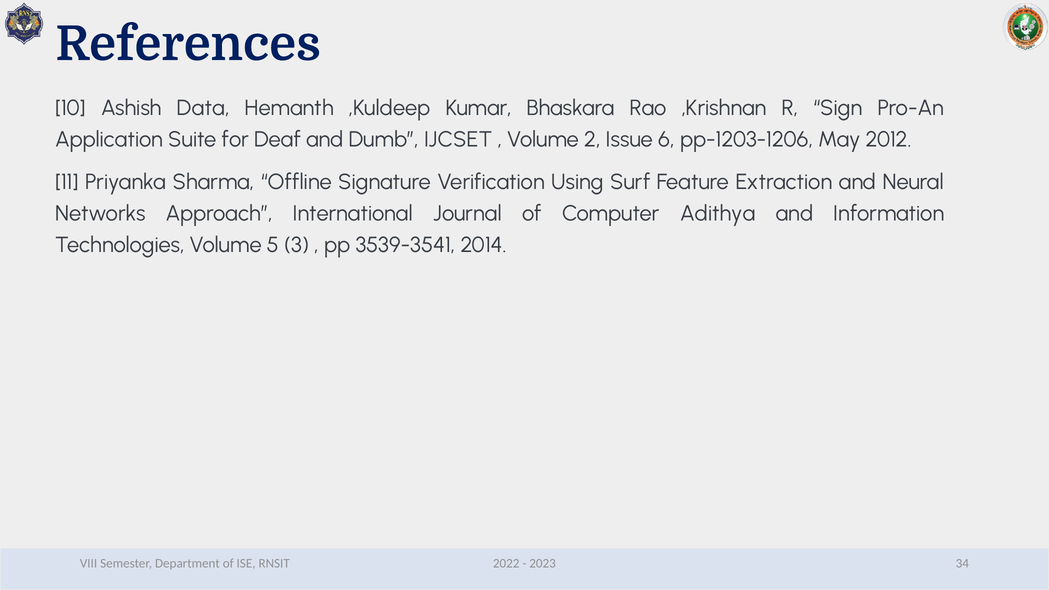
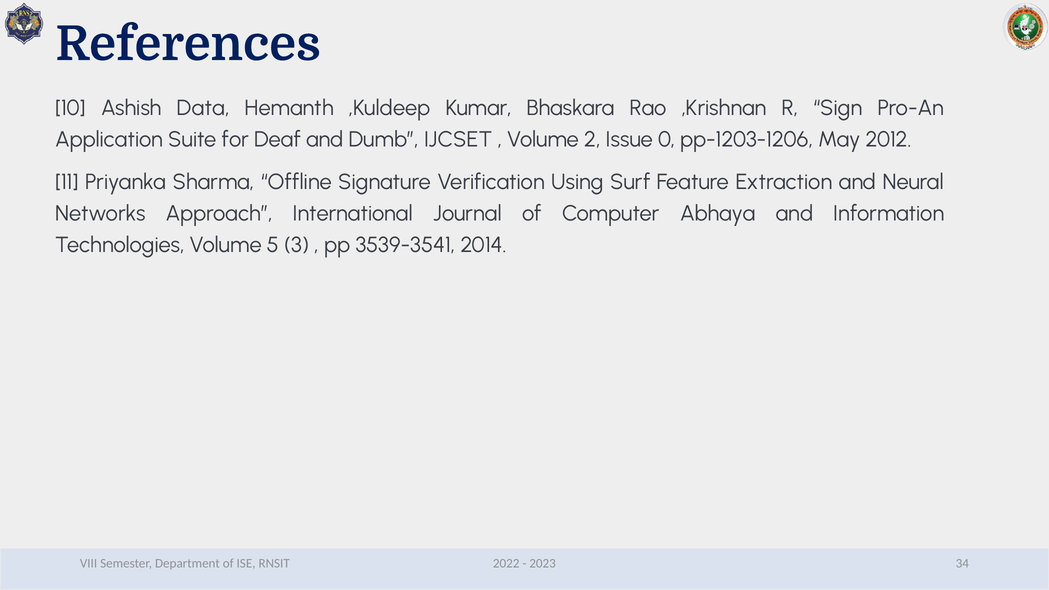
6: 6 -> 0
Adithya: Adithya -> Abhaya
